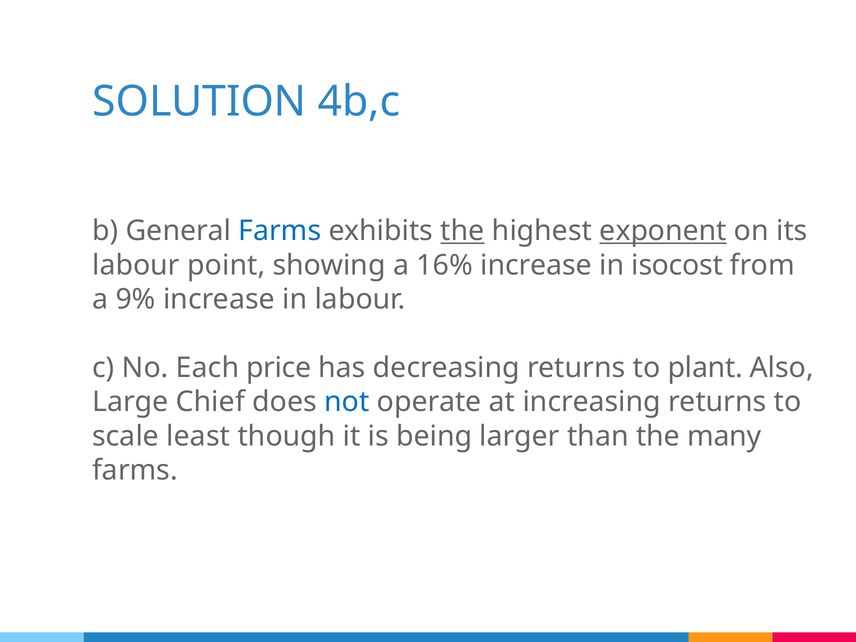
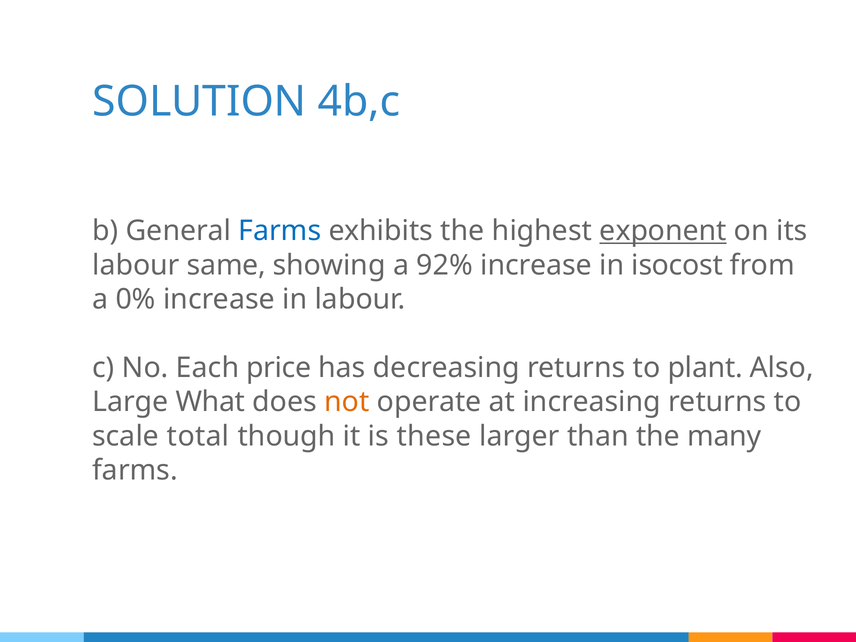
the at (462, 231) underline: present -> none
point: point -> same
16%: 16% -> 92%
9%: 9% -> 0%
Chief: Chief -> What
not colour: blue -> orange
least: least -> total
being: being -> these
